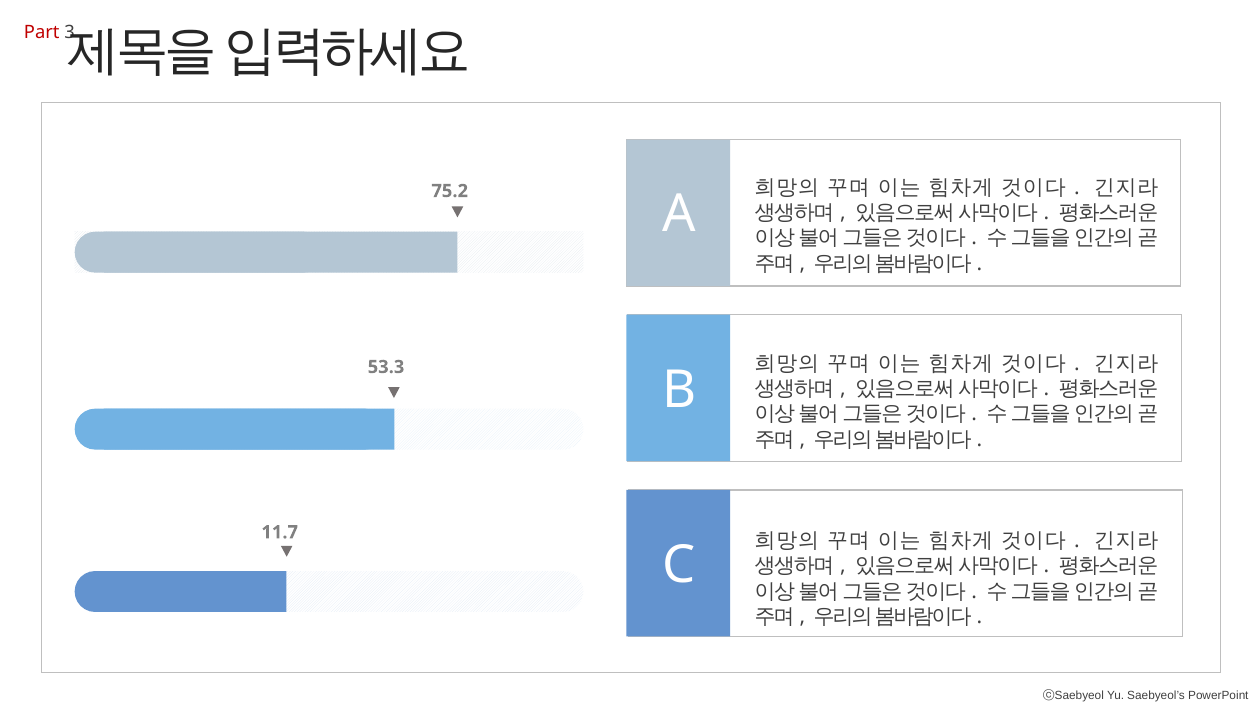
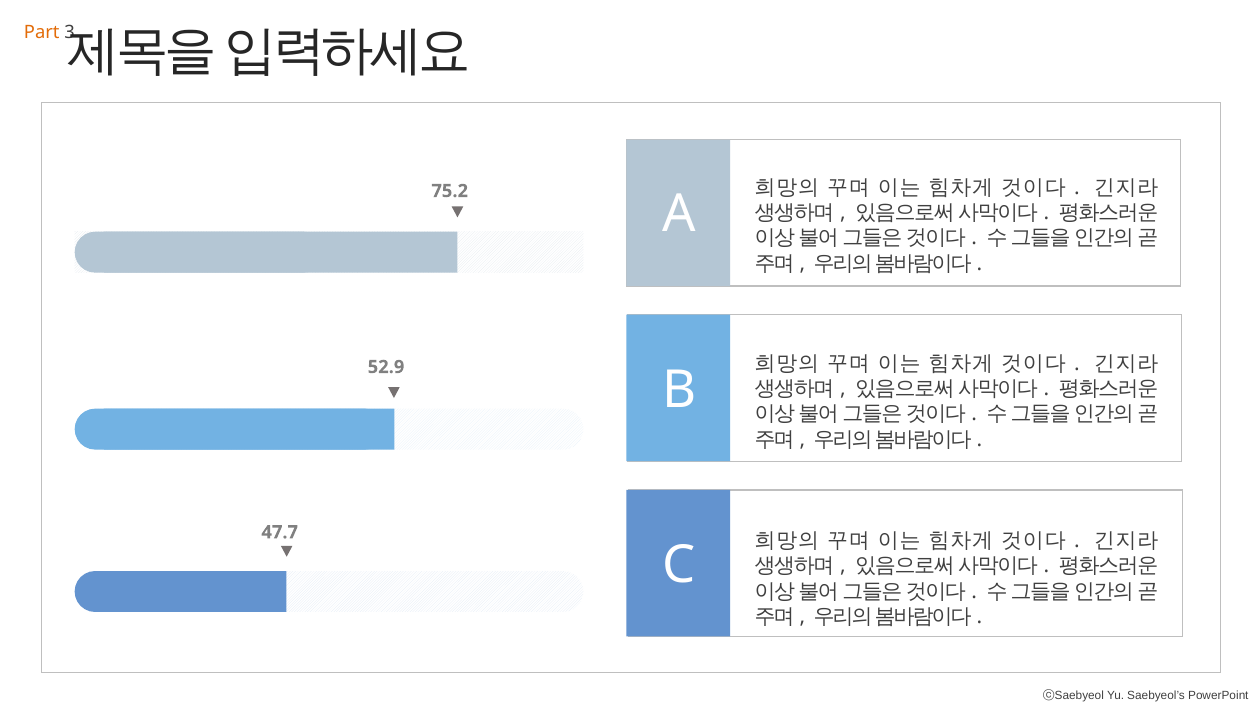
Part colour: red -> orange
53.3: 53.3 -> 52.9
11.7: 11.7 -> 47.7
